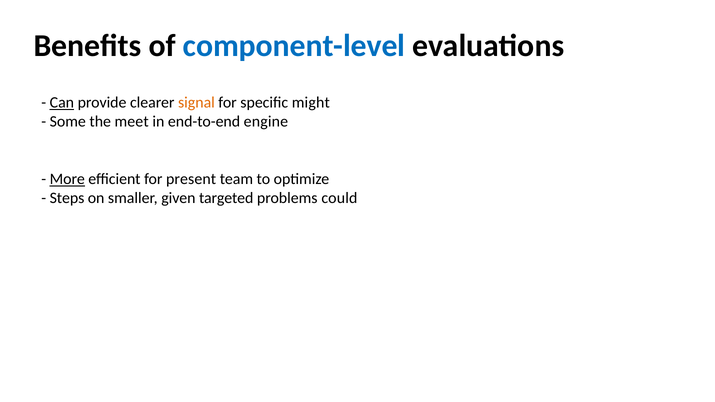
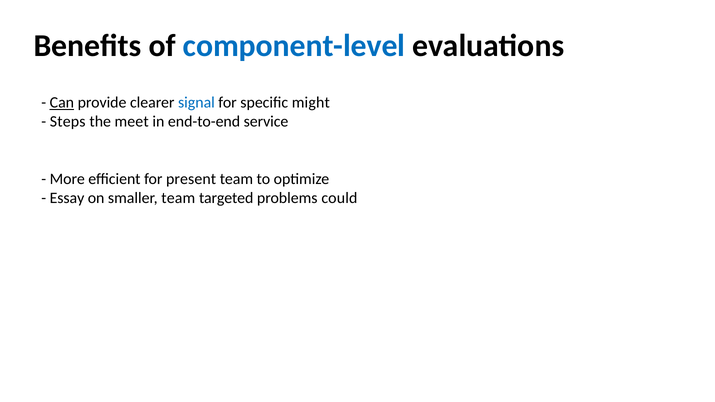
signal colour: orange -> blue
Some: Some -> Steps
engine: engine -> service
More underline: present -> none
Steps: Steps -> Essay
smaller given: given -> team
